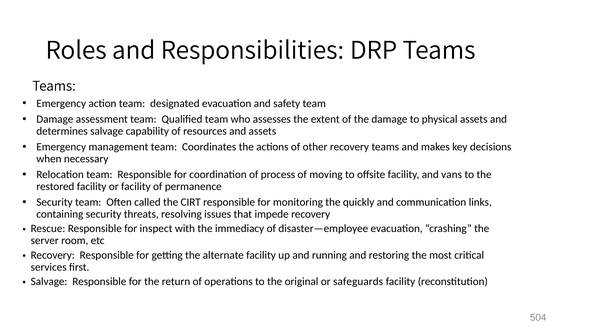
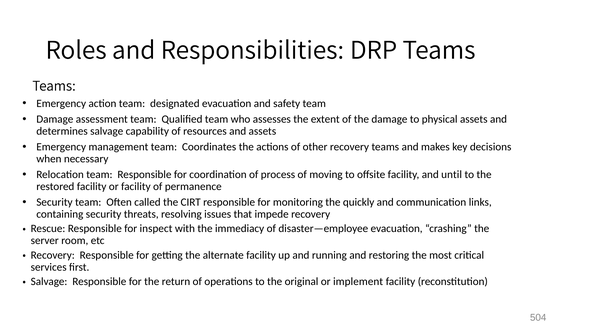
vans: vans -> until
safeguards: safeguards -> implement
